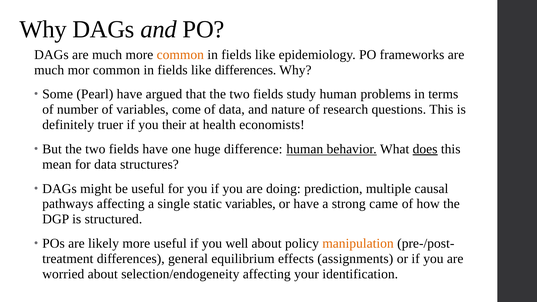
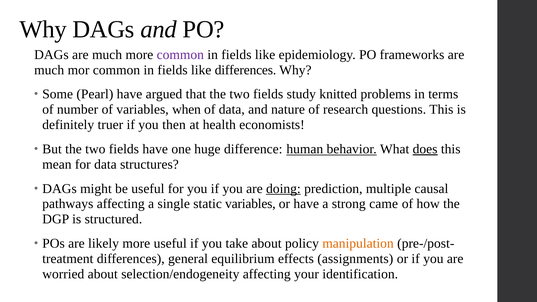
common at (180, 55) colour: orange -> purple
study human: human -> knitted
come: come -> when
their: their -> then
doing underline: none -> present
well: well -> take
